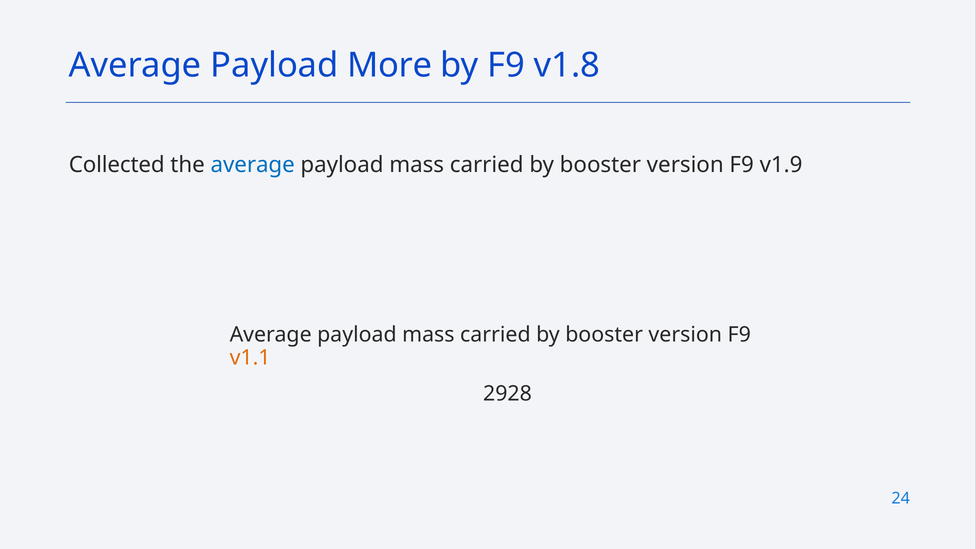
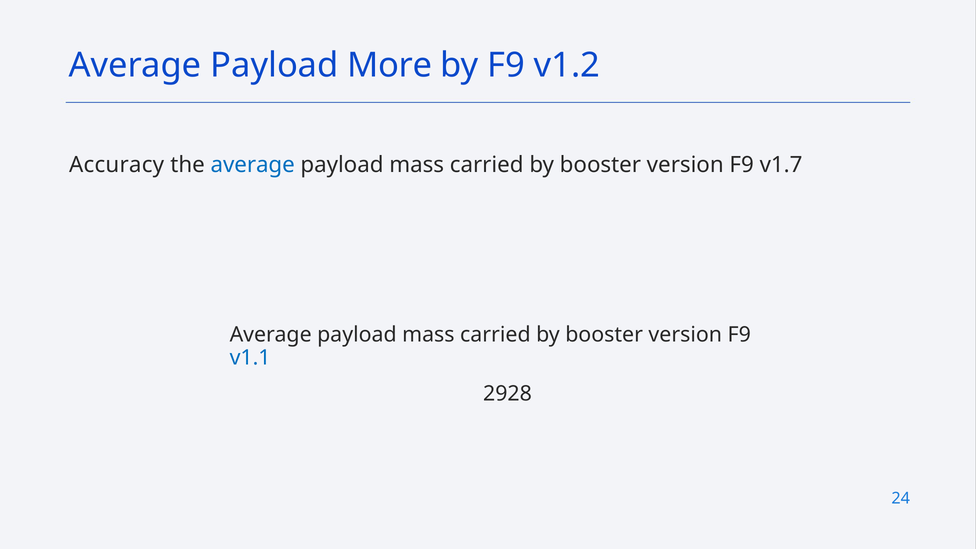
v1.8: v1.8 -> v1.2
Collected: Collected -> Accuracy
v1.9: v1.9 -> v1.7
v1.1 colour: orange -> blue
